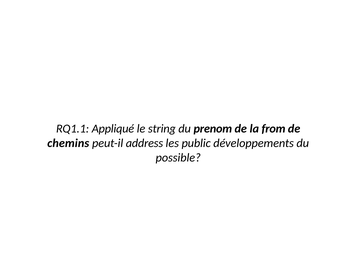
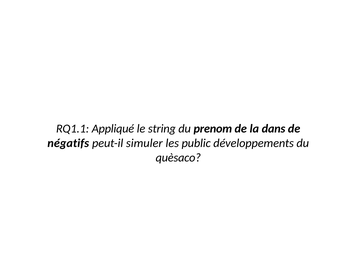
from: from -> dans
chemins: chemins -> négatifs
address: address -> simuler
possible: possible -> quèsaco
